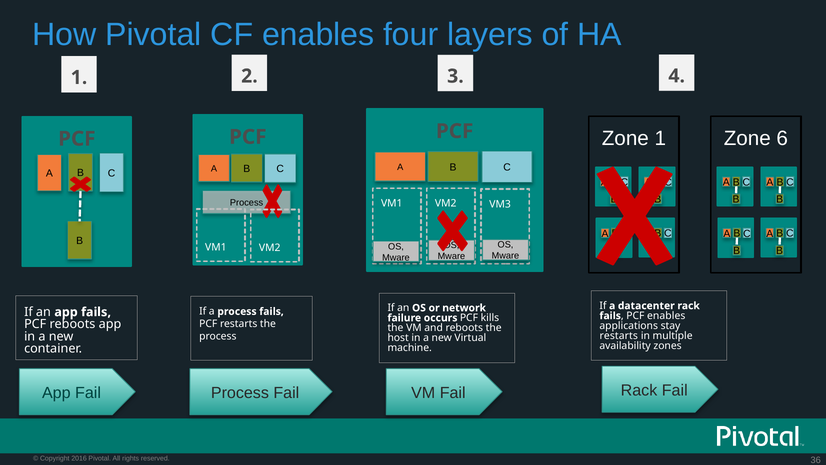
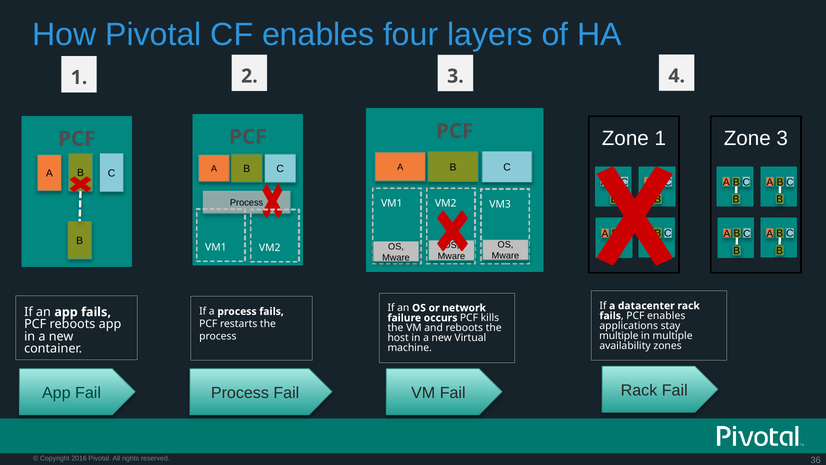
Zone 6: 6 -> 3
restarts at (619, 335): restarts -> multiple
